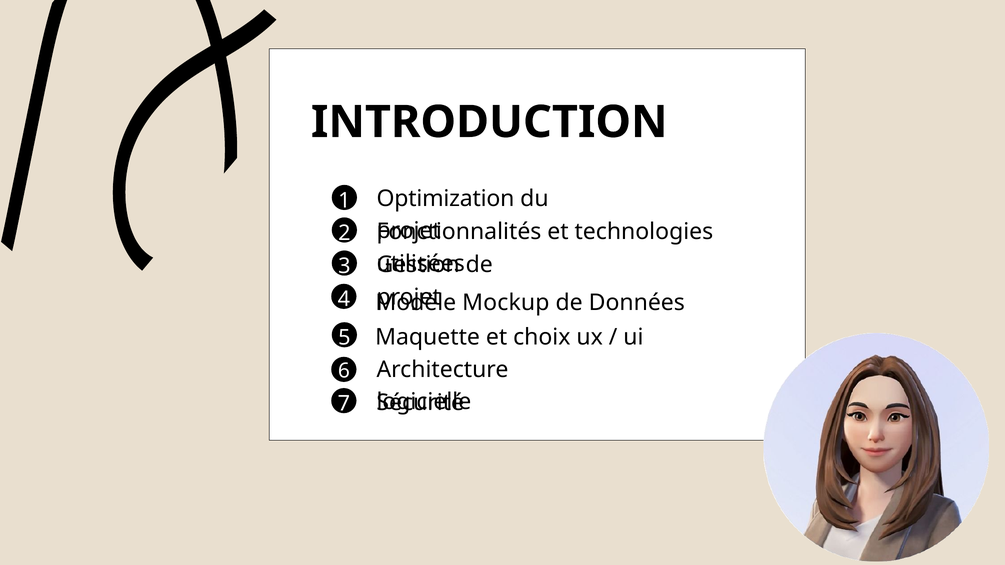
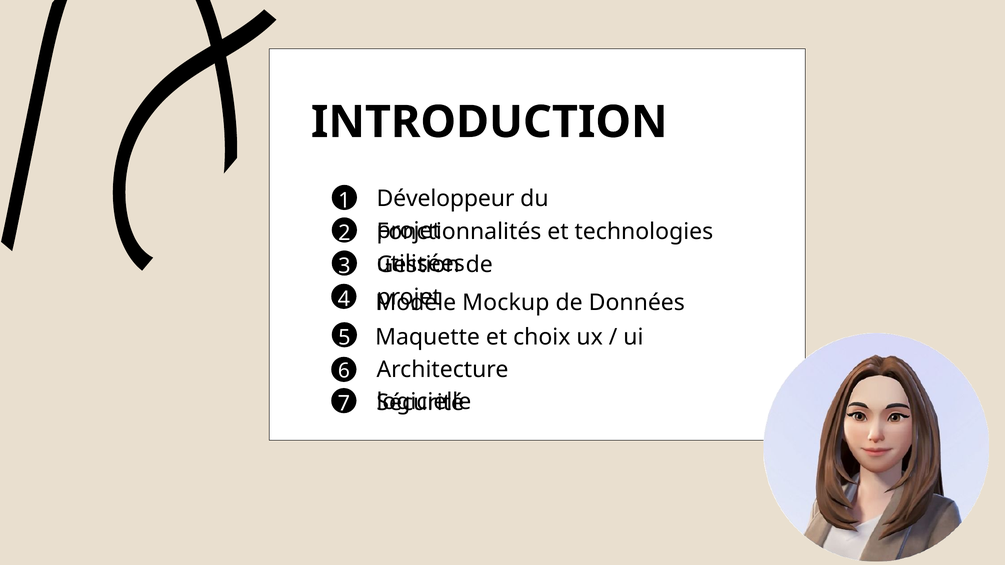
Optimization: Optimization -> Développeur
